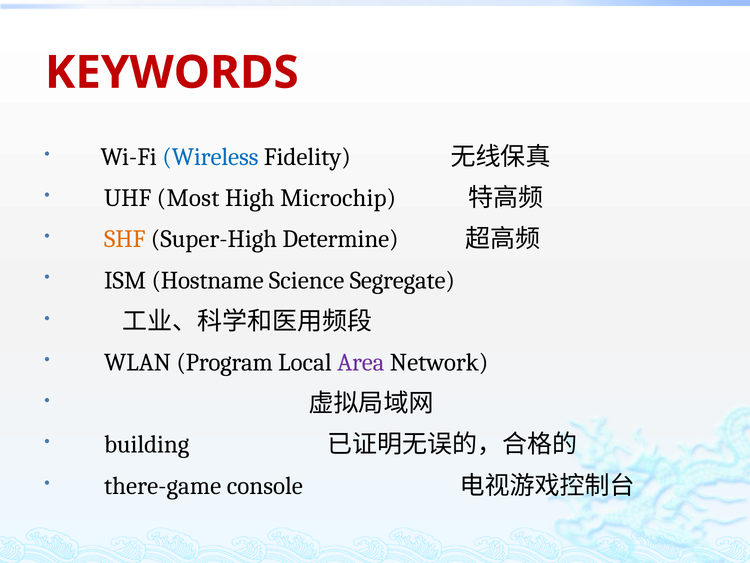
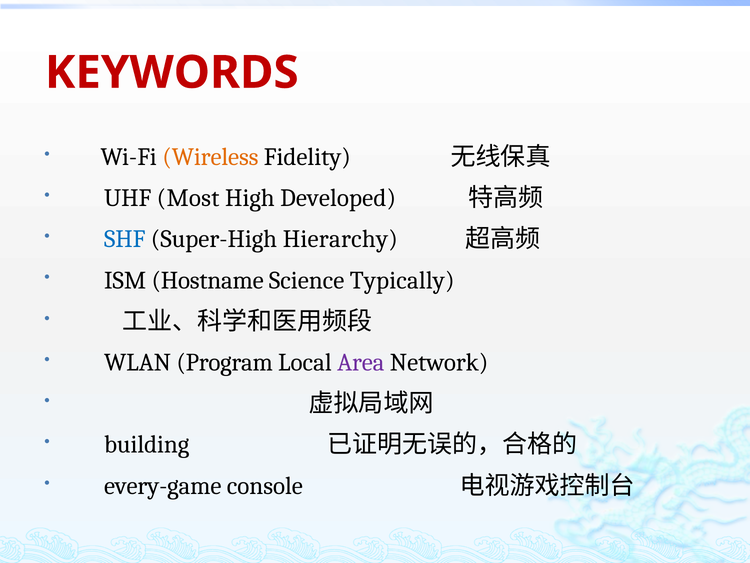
Wireless colour: blue -> orange
Microchip: Microchip -> Developed
SHF colour: orange -> blue
Determine: Determine -> Hierarchy
Segregate: Segregate -> Typically
there-game: there-game -> every-game
